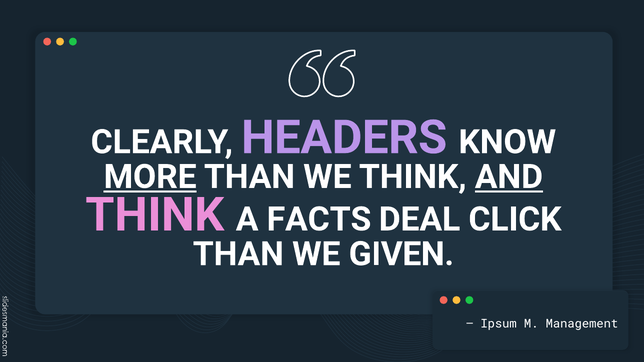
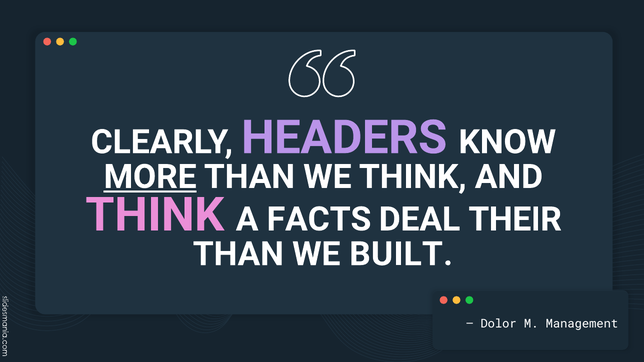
AND underline: present -> none
CLICK: CLICK -> THEIR
GIVEN: GIVEN -> BUILT
Ipsum: Ipsum -> Dolor
